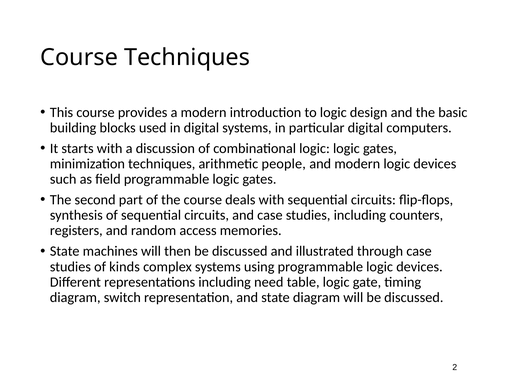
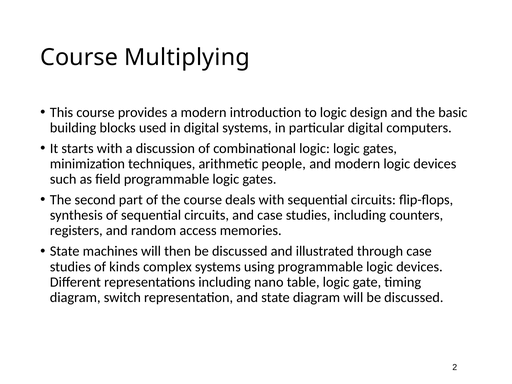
Course Techniques: Techniques -> Multiplying
need: need -> nano
